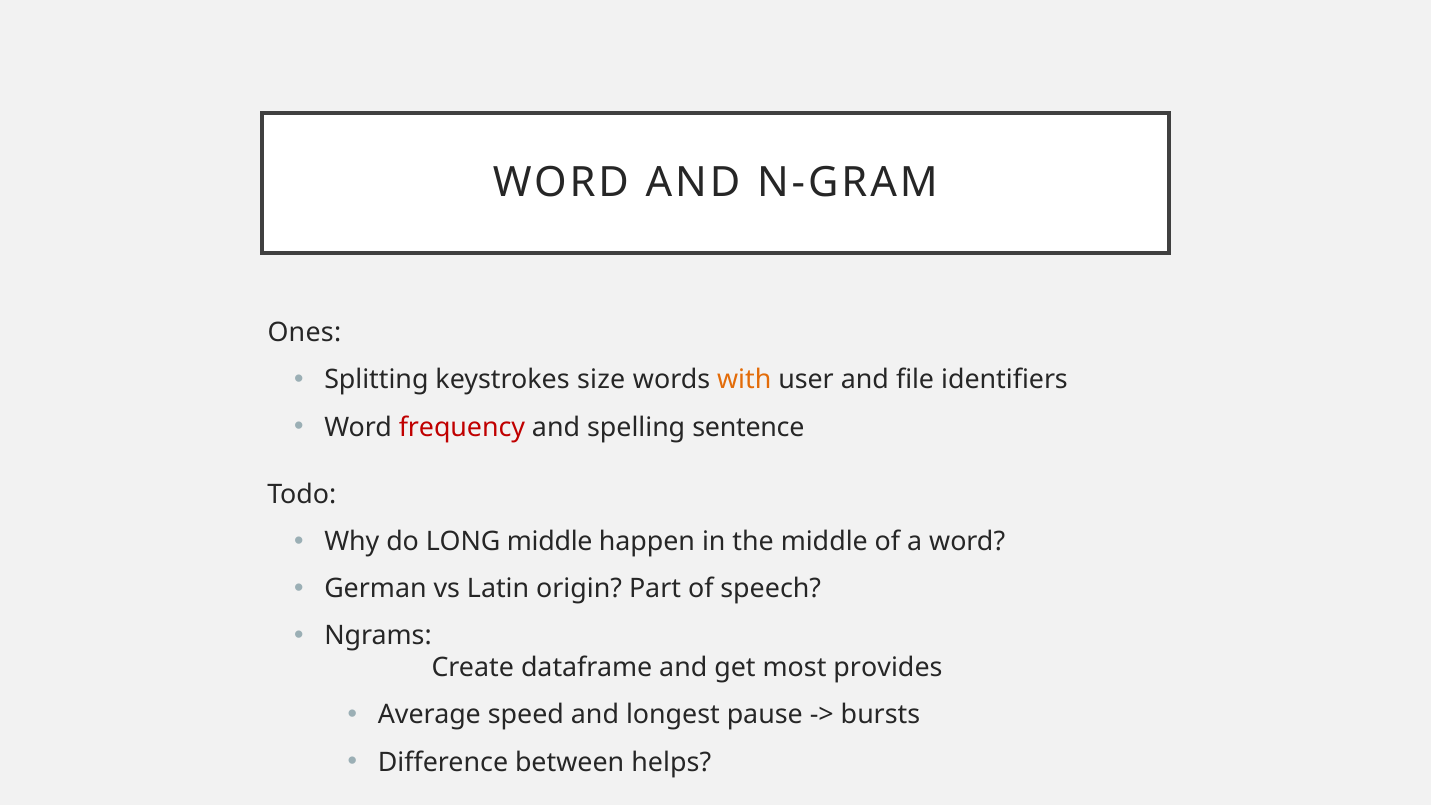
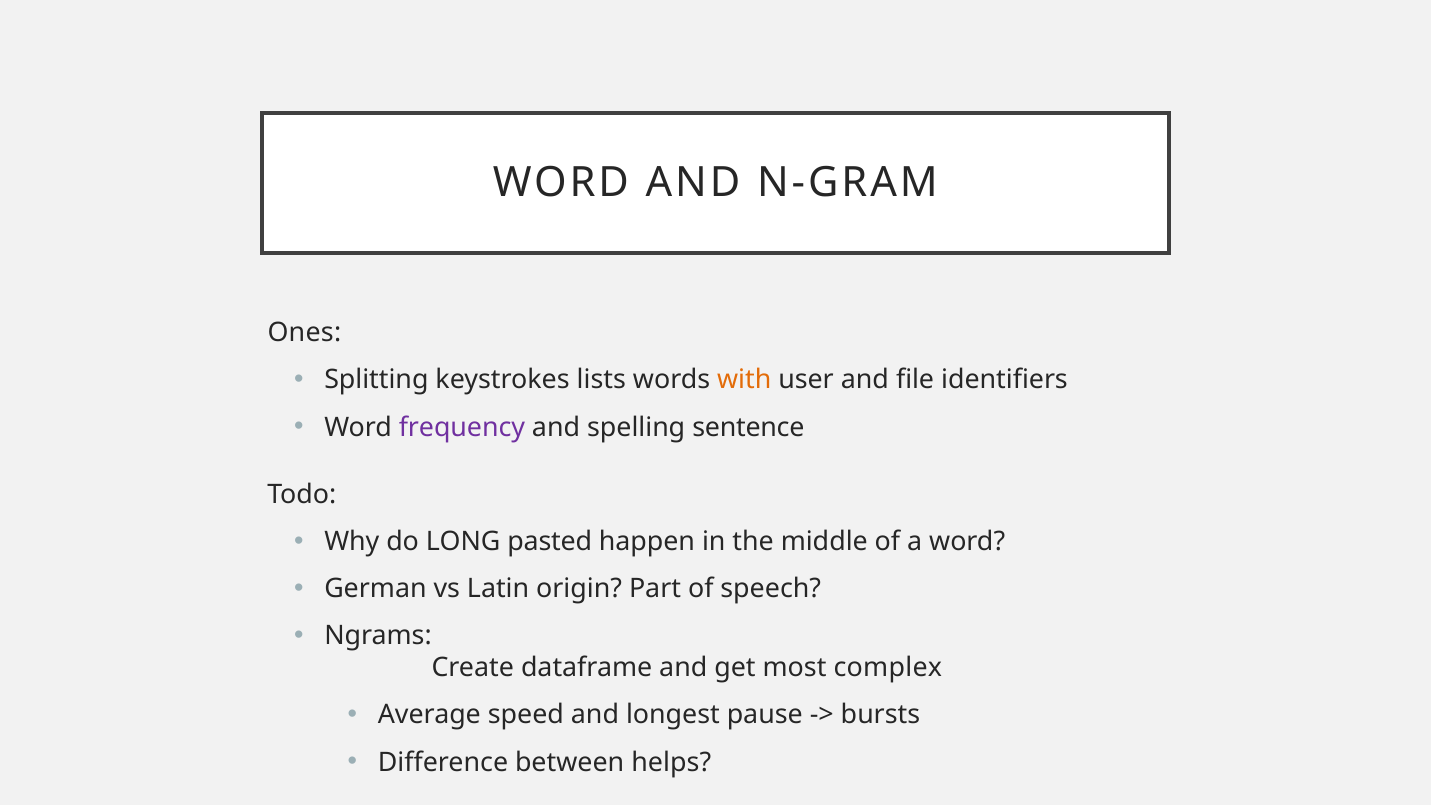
size: size -> lists
frequency colour: red -> purple
LONG middle: middle -> pasted
provides: provides -> complex
